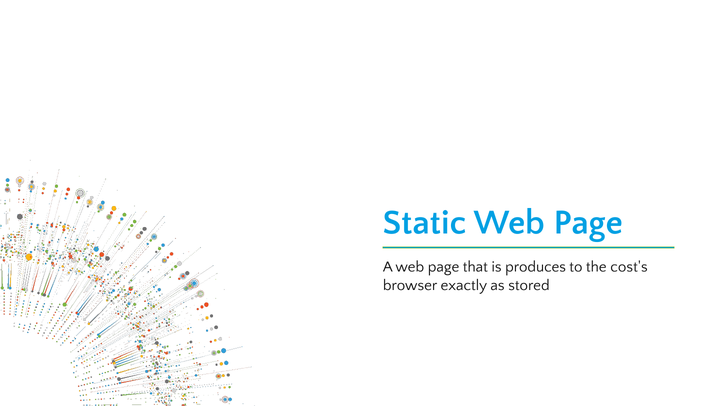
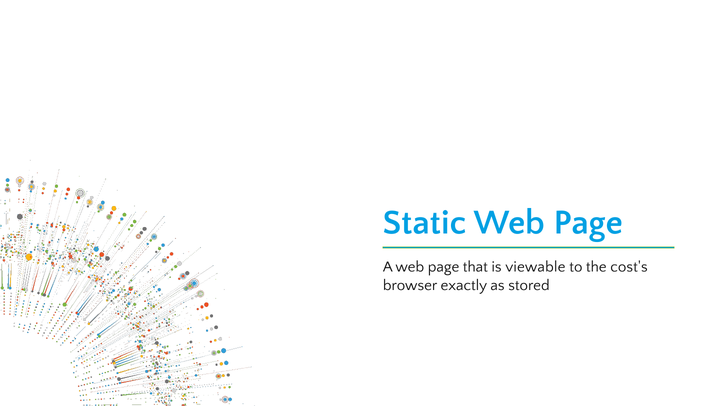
produces: produces -> viewable
